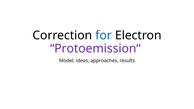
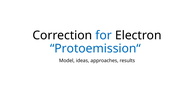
Protoemission“ colour: purple -> blue
